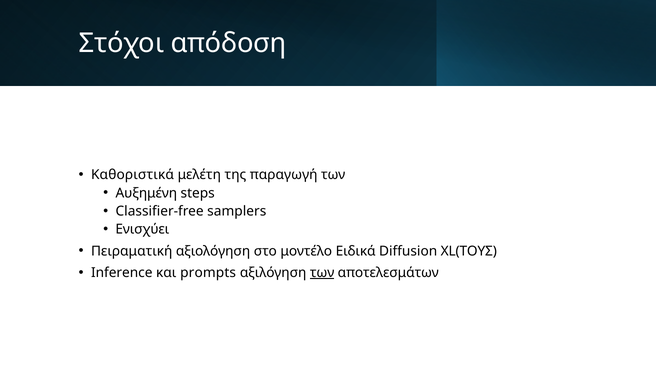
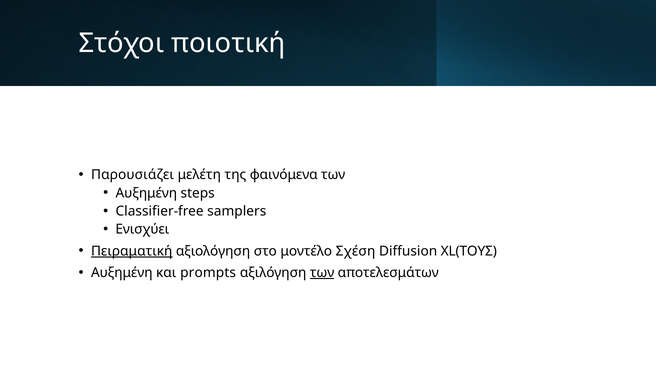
απόδοση: απόδοση -> ποιοτική
Καθοριστικά: Καθοριστικά -> Παρουσιάζει
παραγωγή: παραγωγή -> φαινόμενα
Πειραματική underline: none -> present
Ειδικά: Ειδικά -> Σχέση
Inference at (122, 273): Inference -> Αυξημένη
